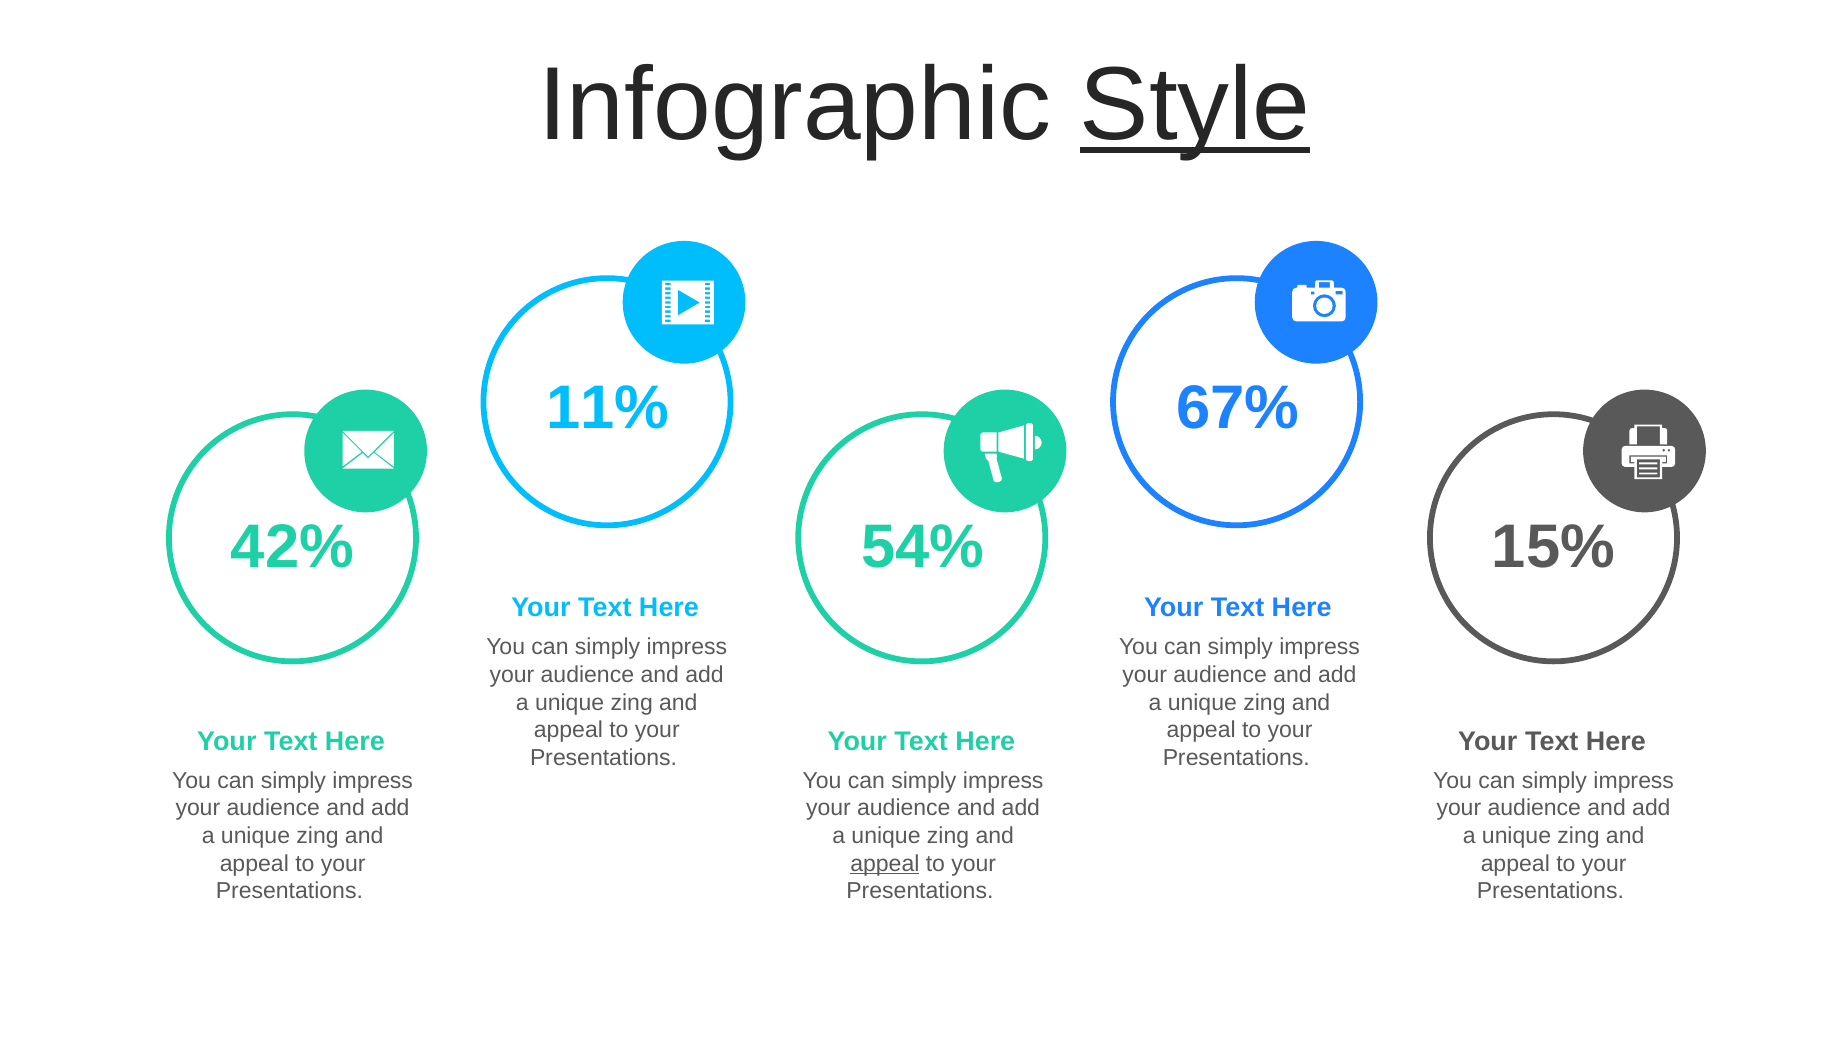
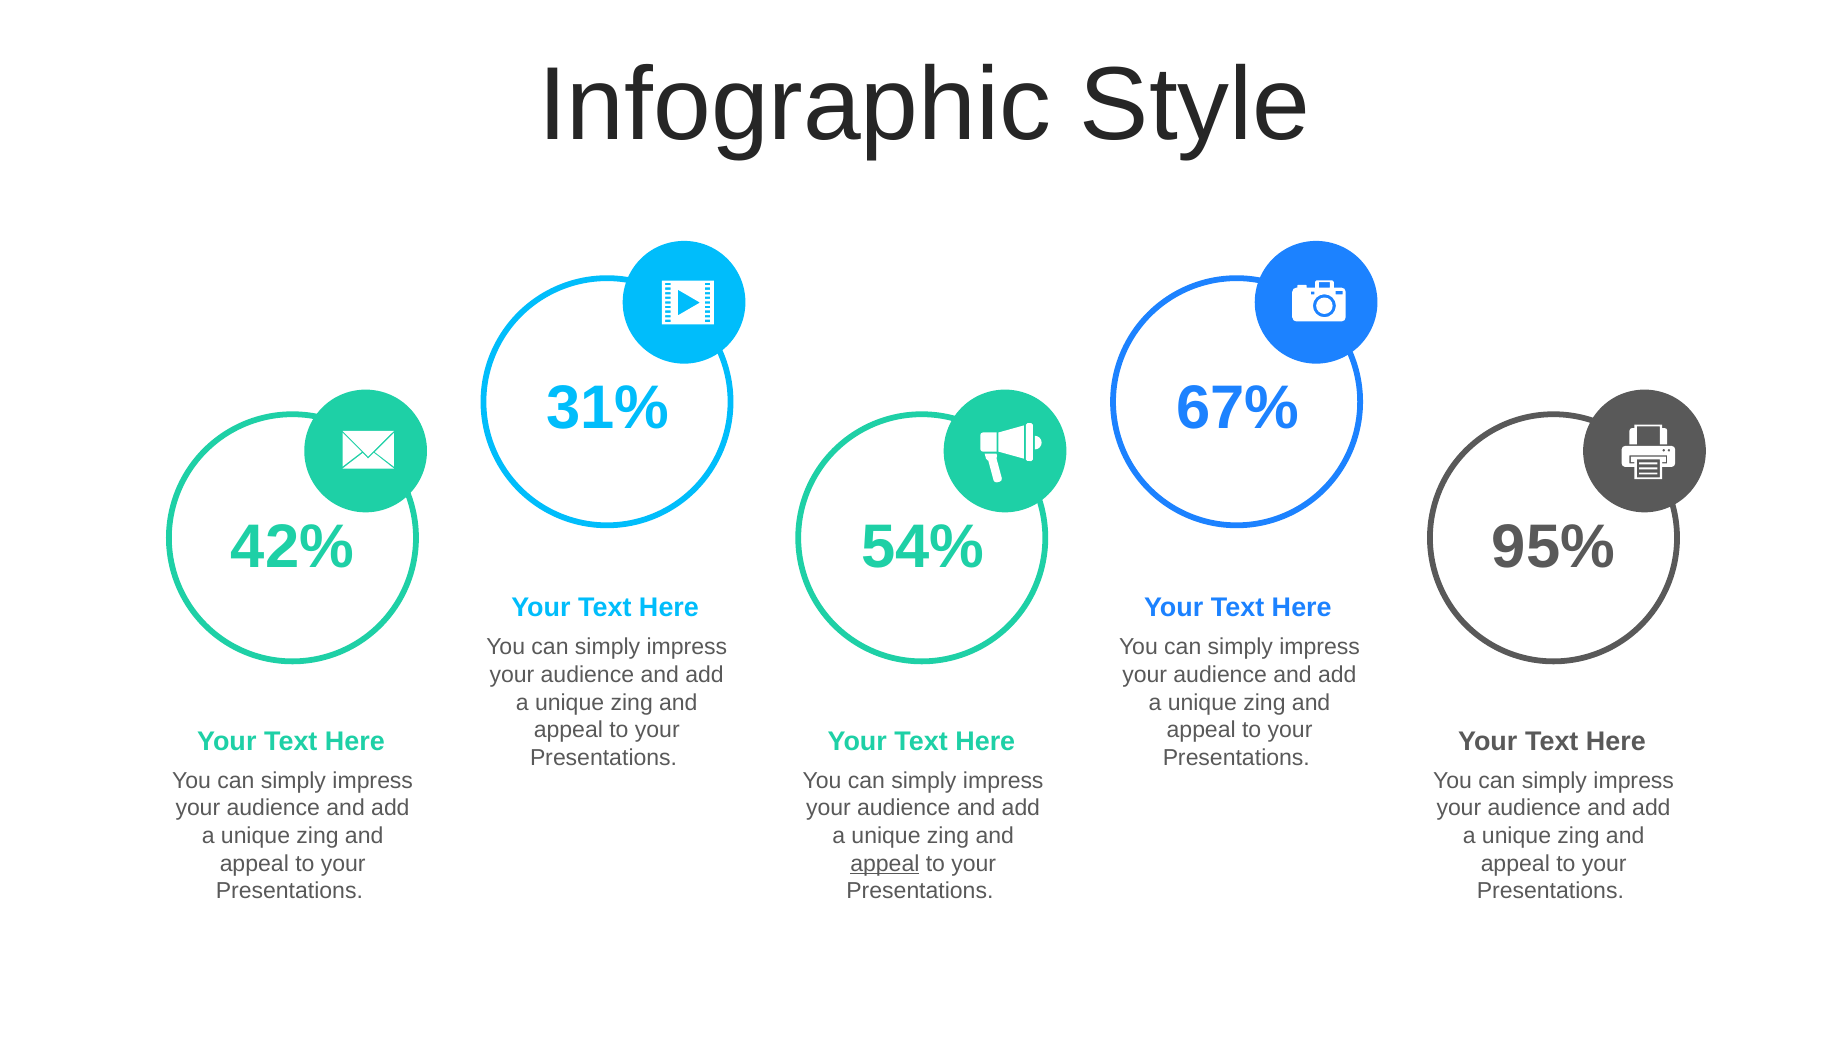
Style underline: present -> none
11%: 11% -> 31%
15%: 15% -> 95%
